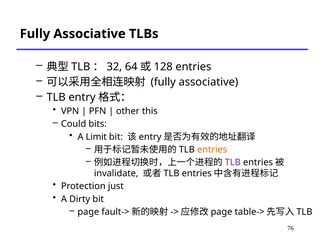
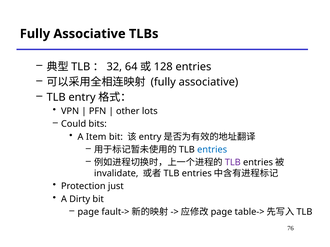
this: this -> lots
Limit: Limit -> Item
entries at (212, 150) colour: orange -> blue
